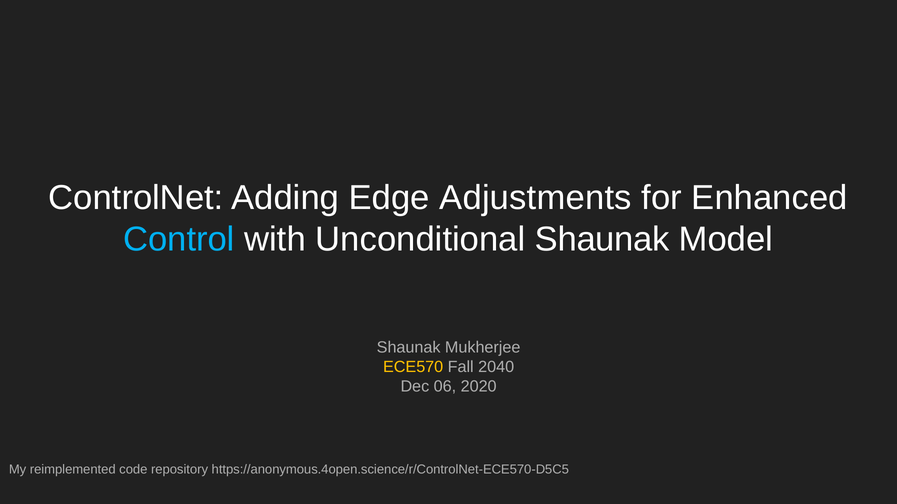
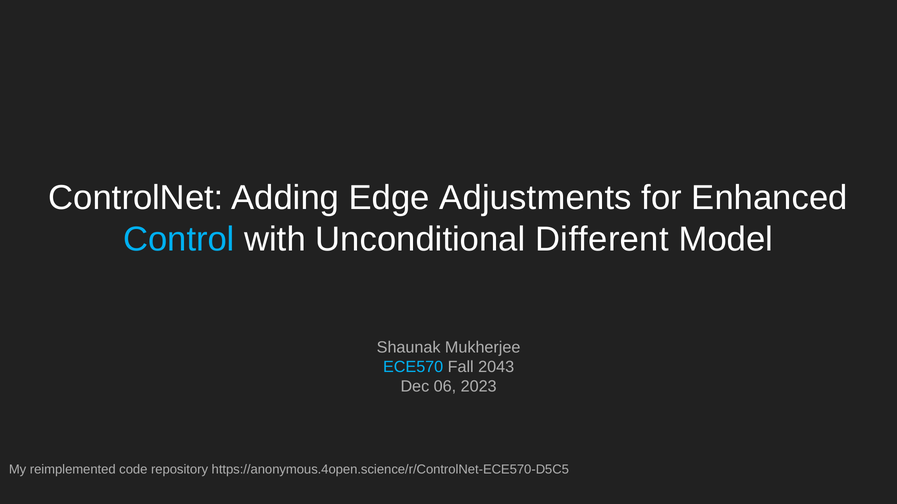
Unconditional Shaunak: Shaunak -> Different
ECE570 colour: yellow -> light blue
2040: 2040 -> 2043
2020: 2020 -> 2023
